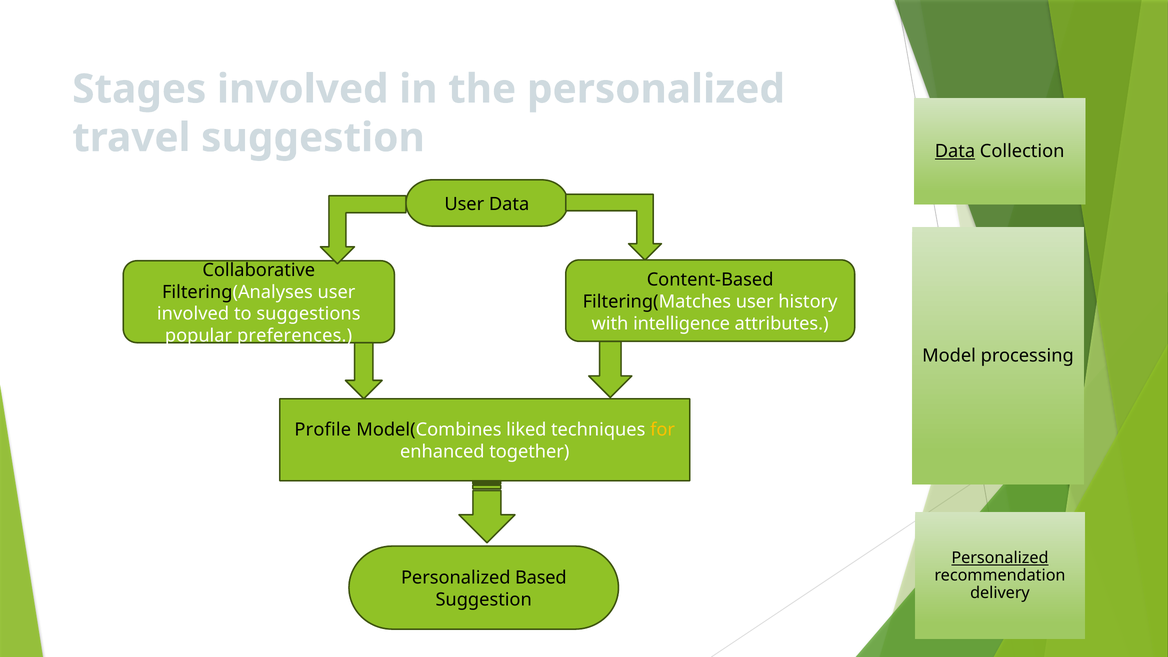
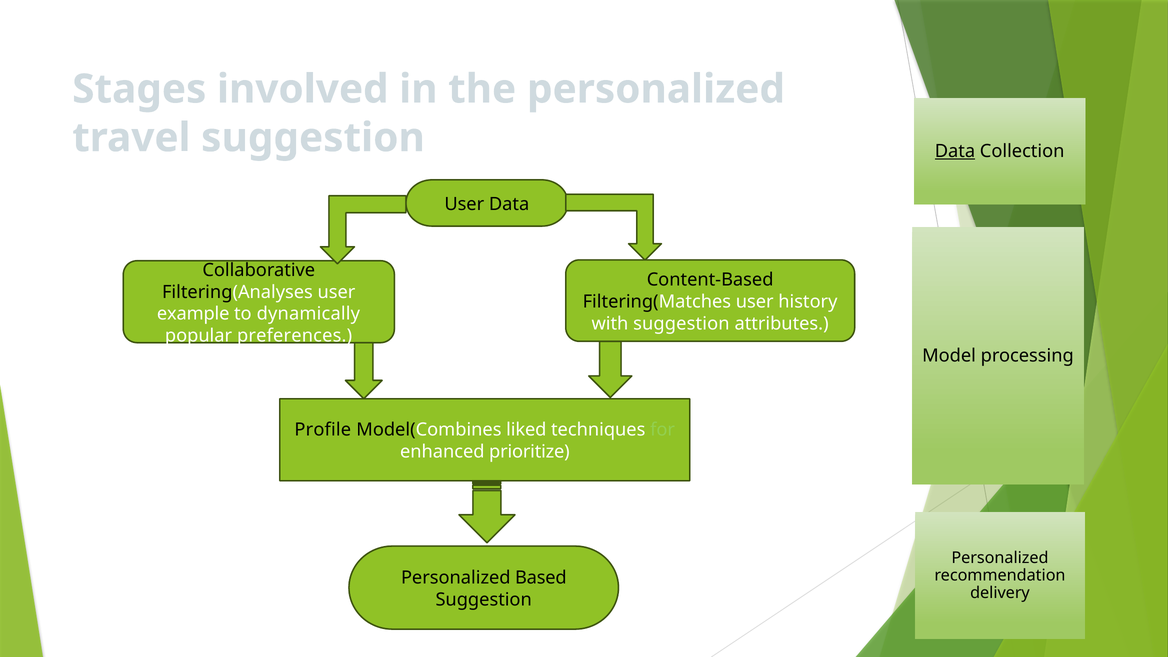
involved at (193, 314): involved -> example
suggestions: suggestions -> dynamically
with intelligence: intelligence -> suggestion
for colour: yellow -> light green
together: together -> prioritize
Personalized at (1000, 558) underline: present -> none
